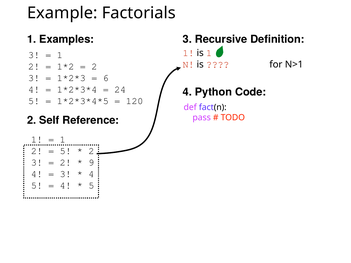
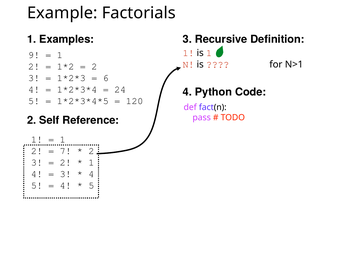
3 at (34, 55): 3 -> 9
5 at (66, 151): 5 -> 7
9 at (91, 163): 9 -> 1
